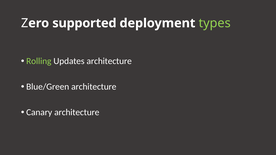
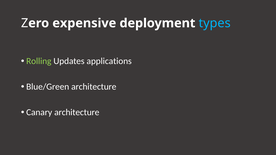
supported: supported -> expensive
types colour: light green -> light blue
Updates architecture: architecture -> applications
